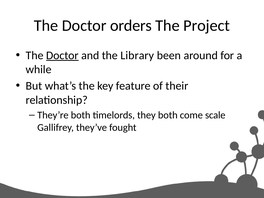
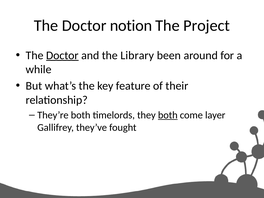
orders: orders -> notion
both at (168, 115) underline: none -> present
scale: scale -> layer
